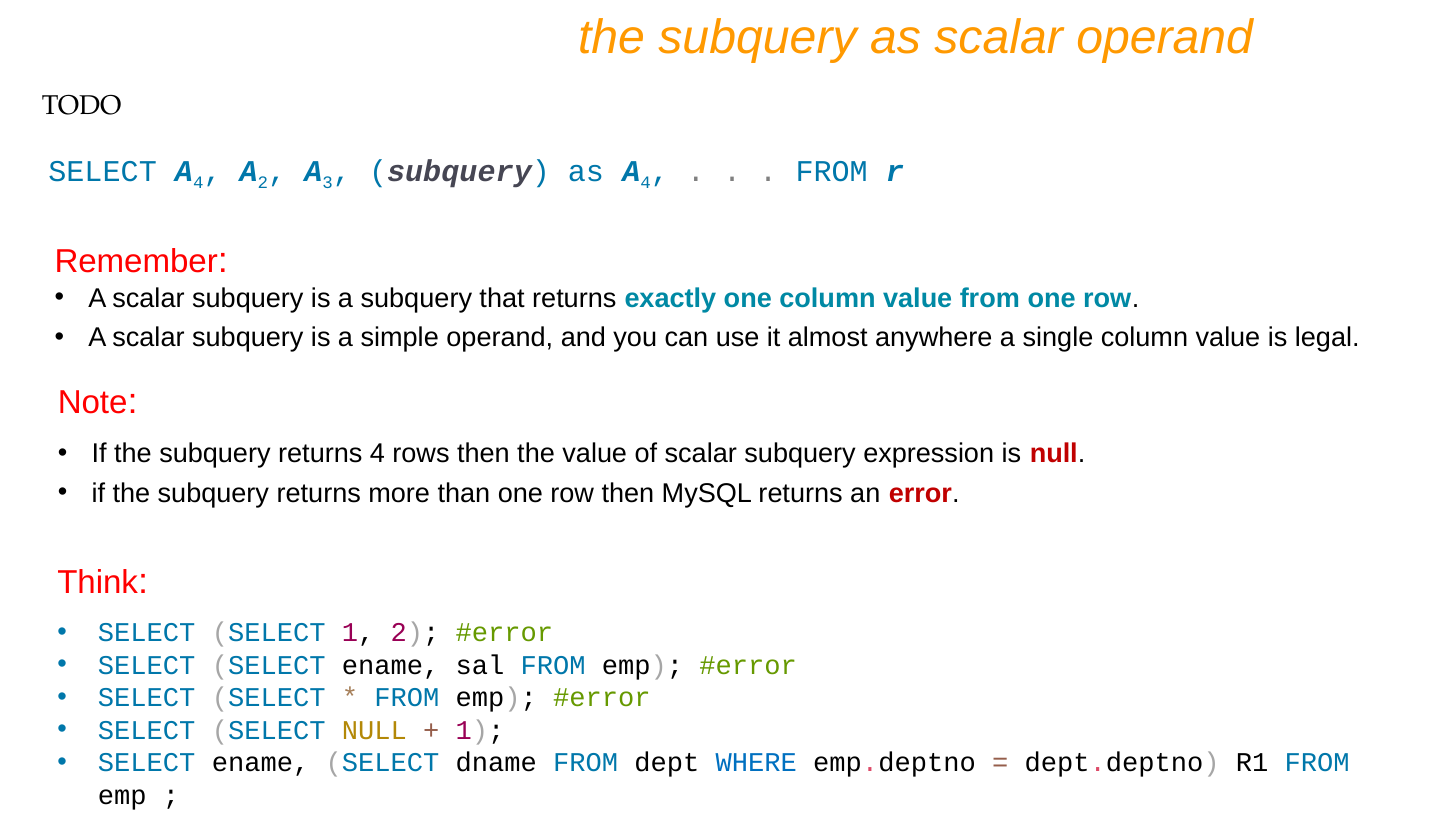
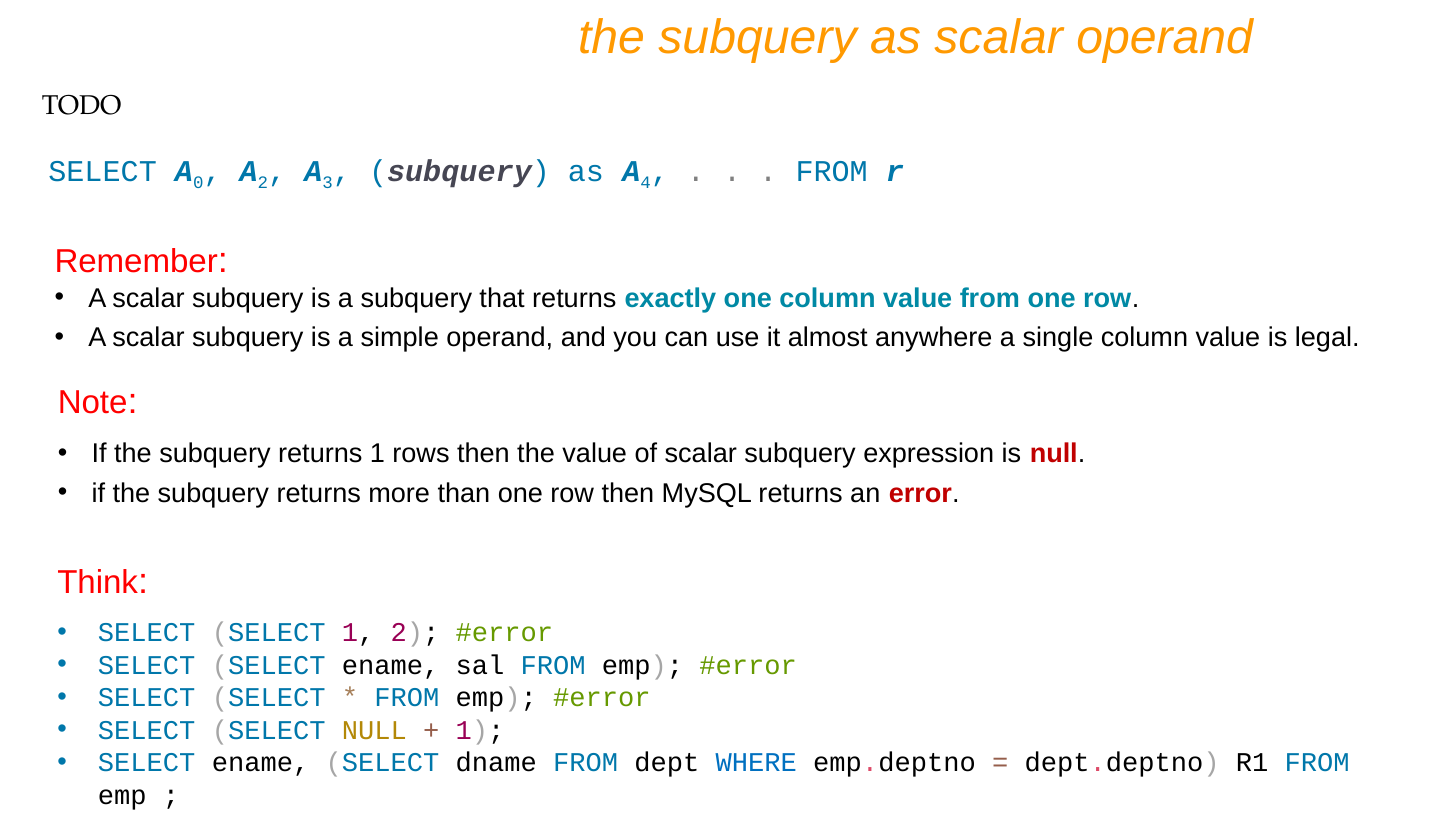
SELECT A 4: 4 -> 0
returns 4: 4 -> 1
